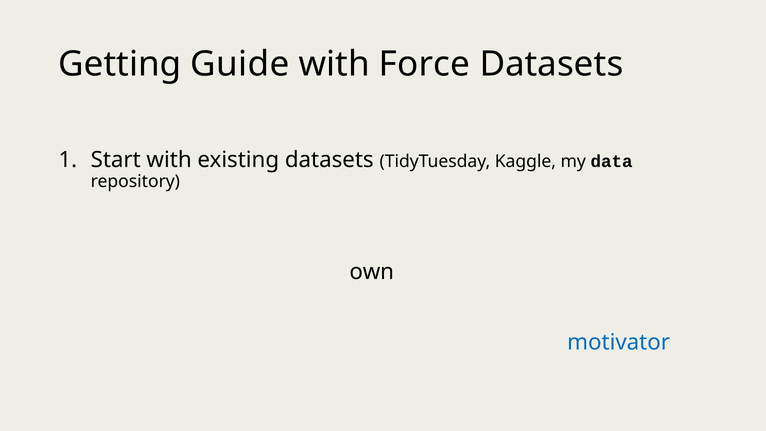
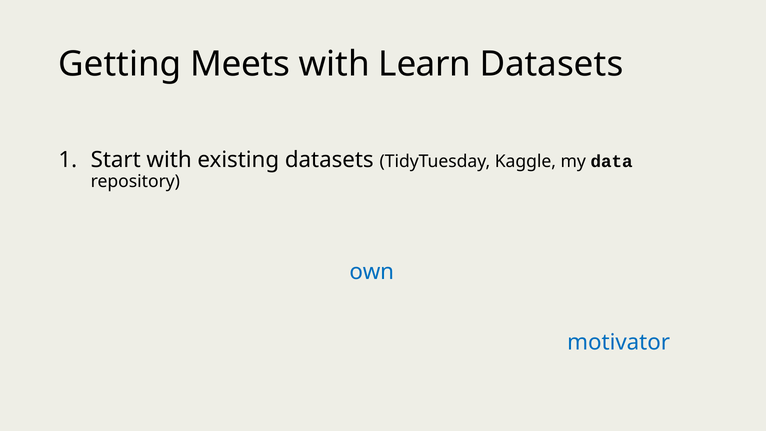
Guide: Guide -> Meets
with Force: Force -> Learn
own colour: black -> blue
